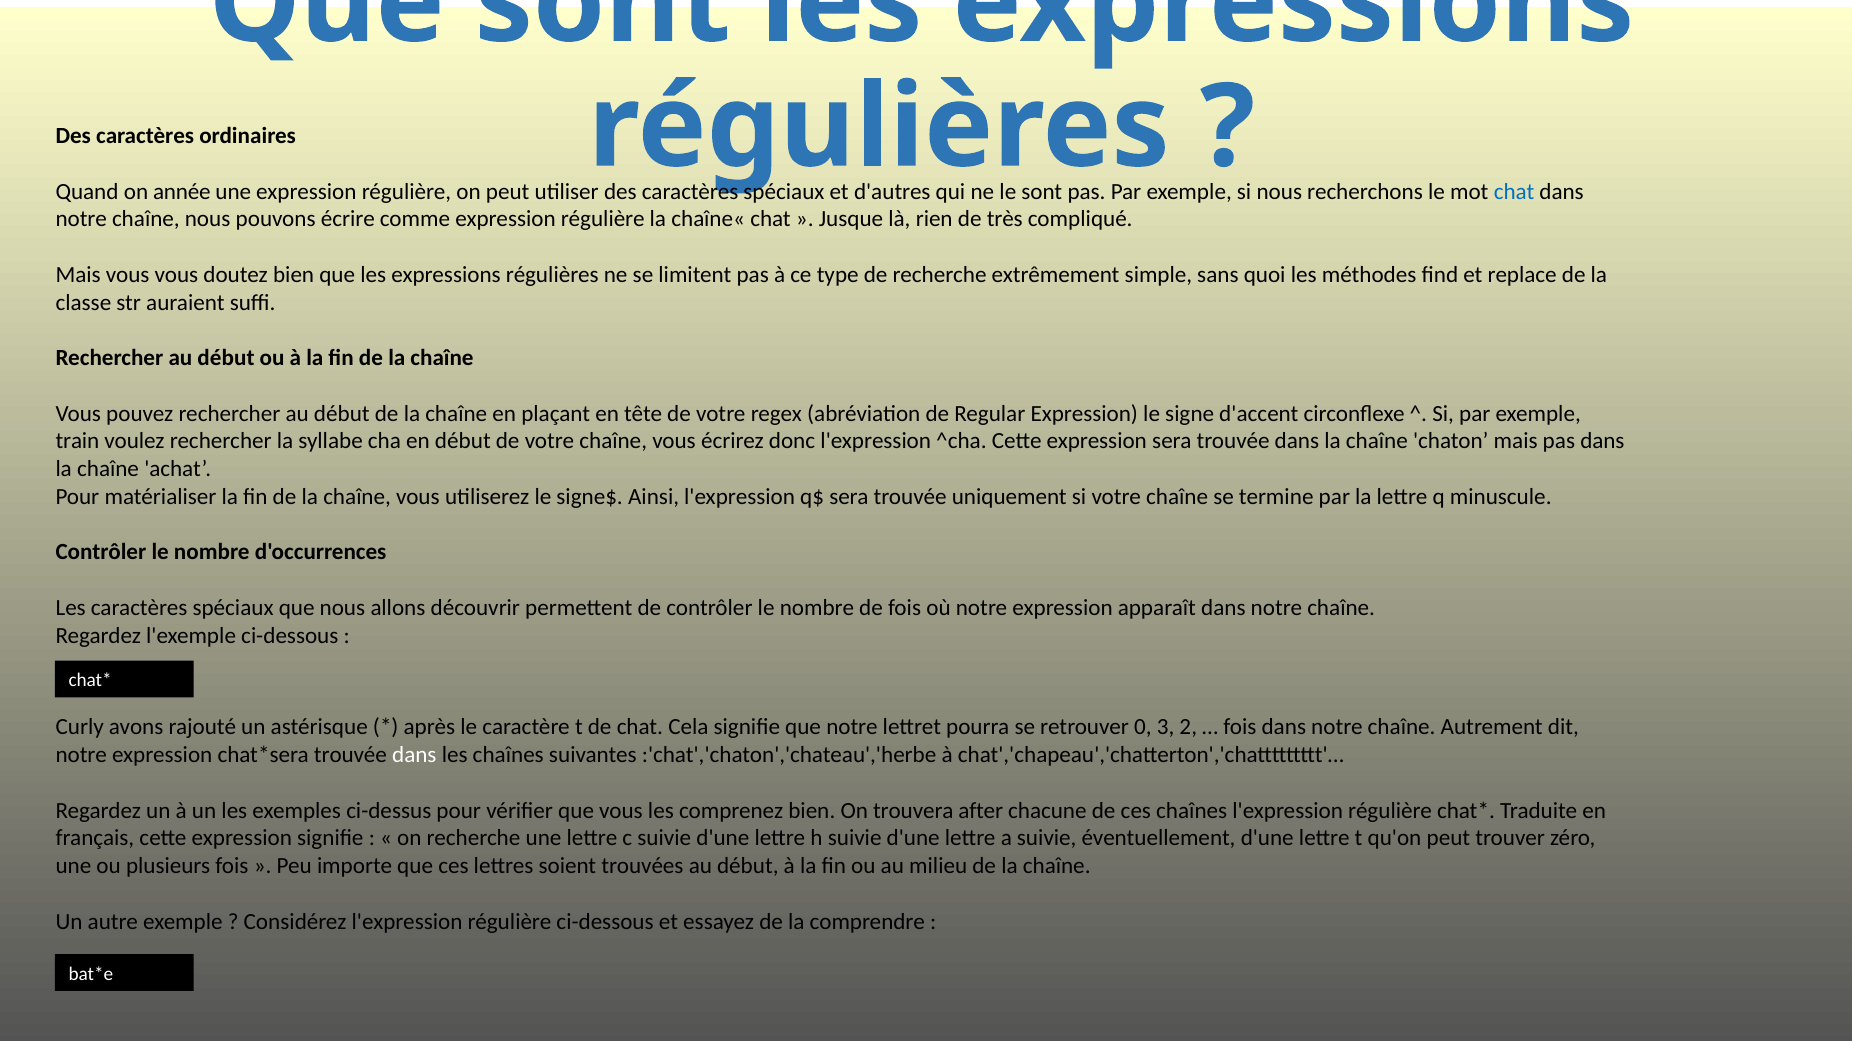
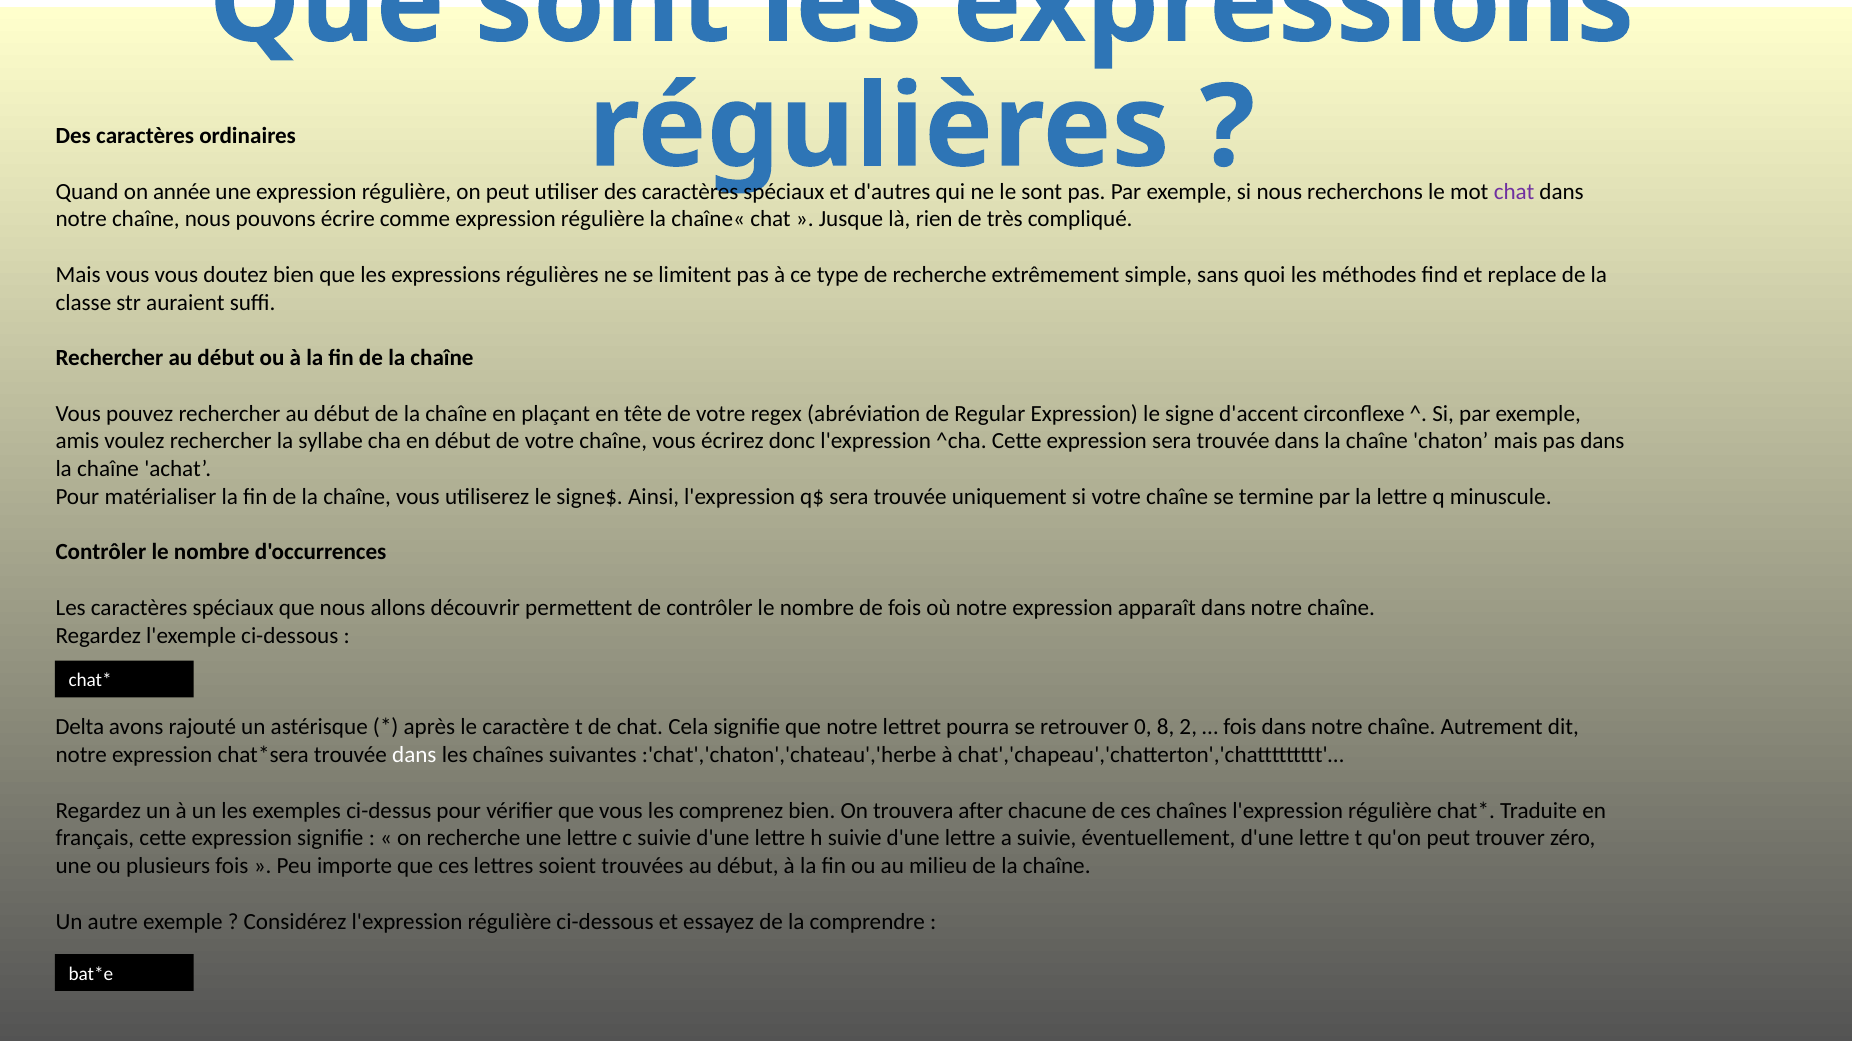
chat at (1514, 192) colour: blue -> purple
train: train -> amis
Curly: Curly -> Delta
3: 3 -> 8
